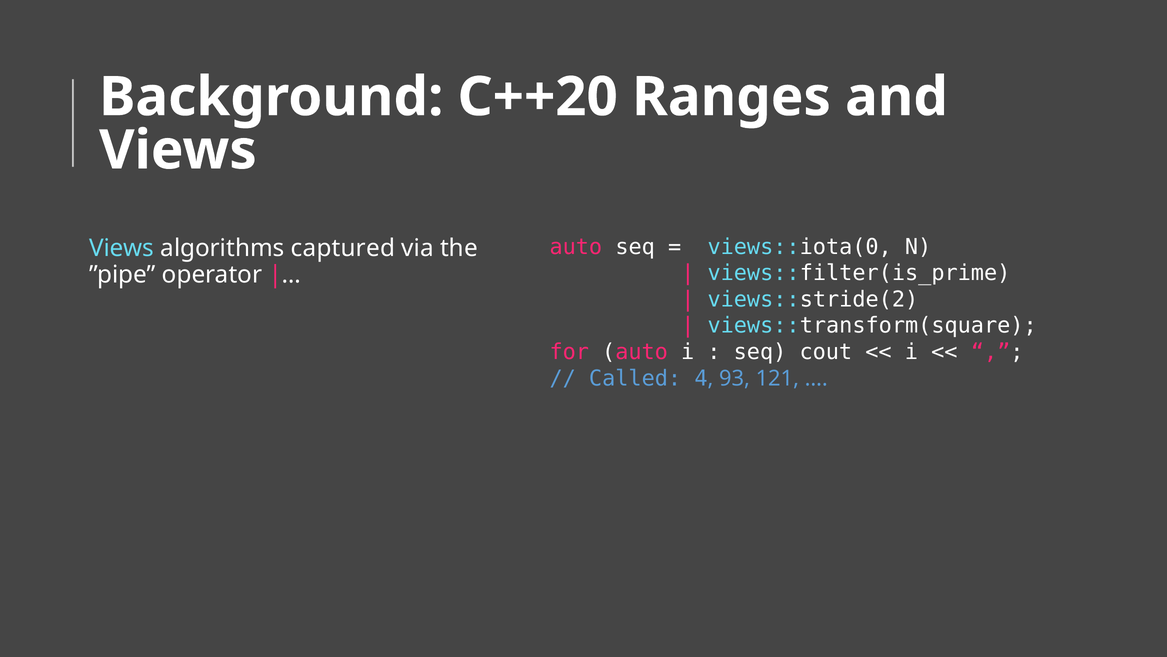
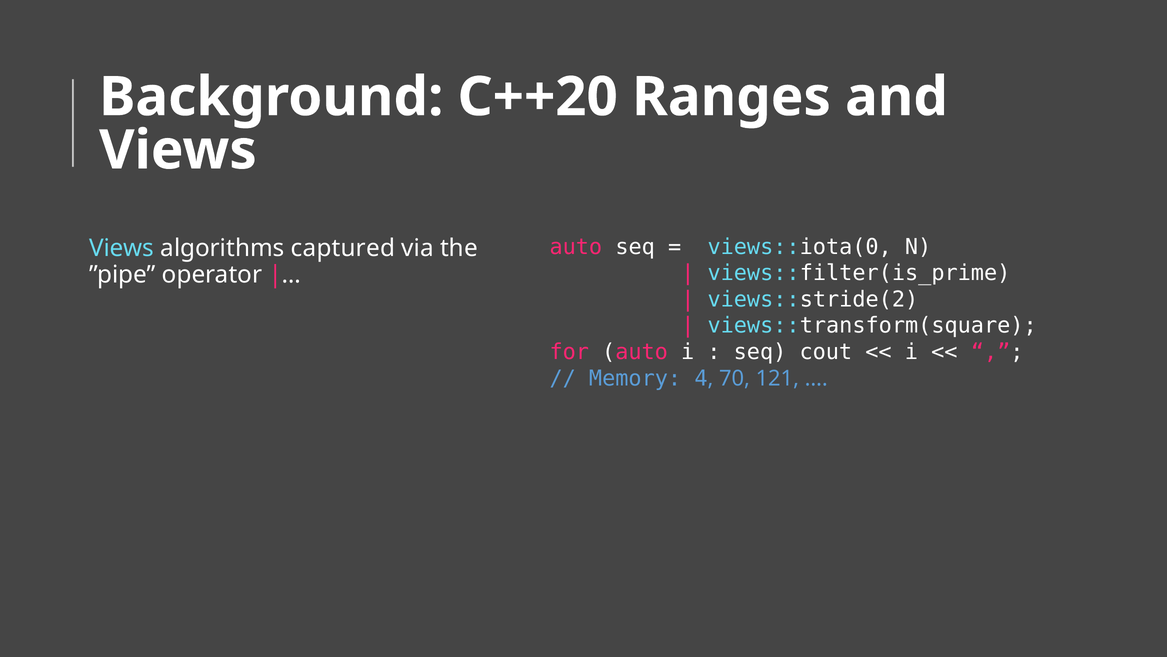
Called: Called -> Memory
93: 93 -> 70
